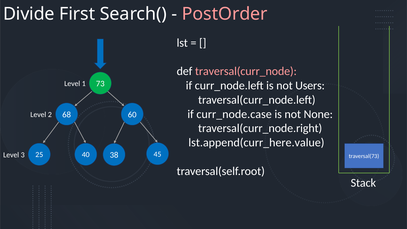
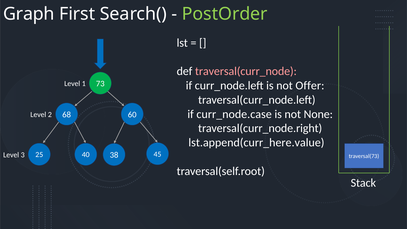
Divide: Divide -> Graph
PostOrder colour: pink -> light green
Users: Users -> Offer
